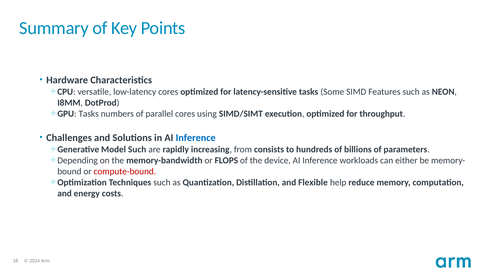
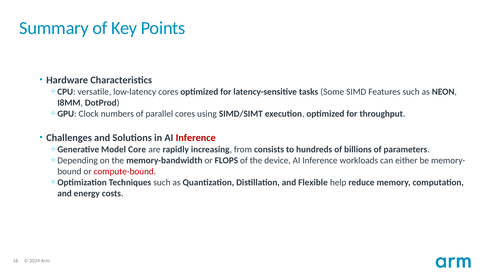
GPU Tasks: Tasks -> Clock
Inference at (196, 138) colour: blue -> red
Model Such: Such -> Core
